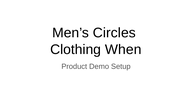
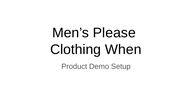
Circles: Circles -> Please
